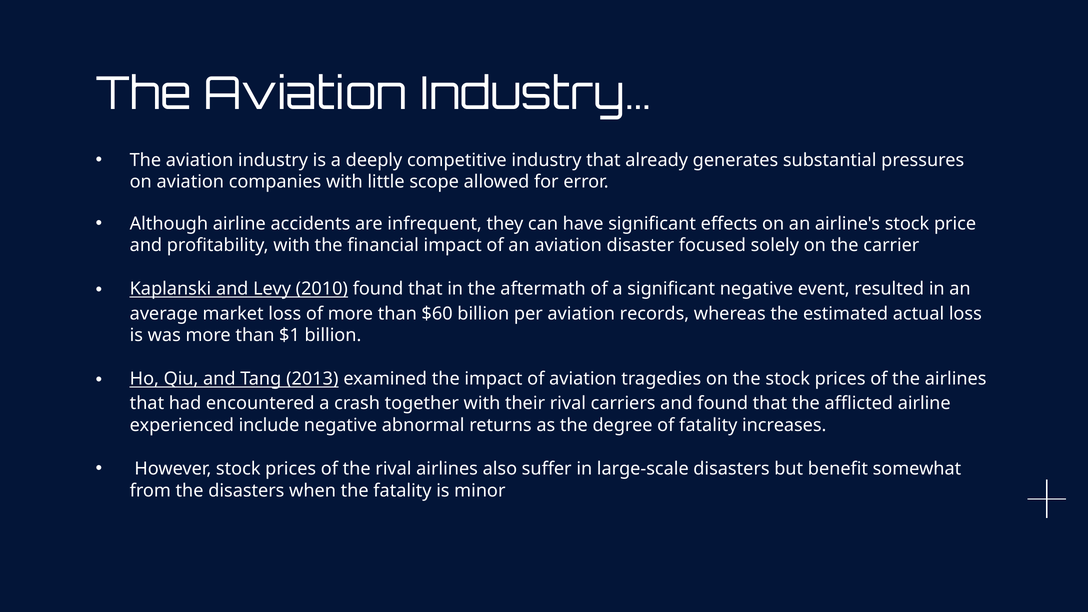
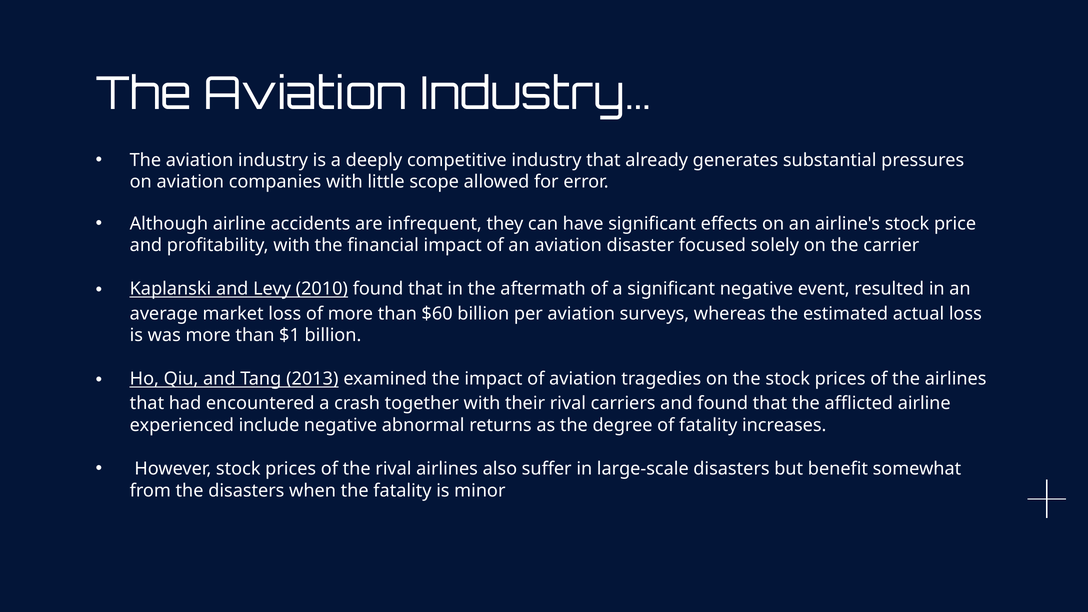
records: records -> surveys
